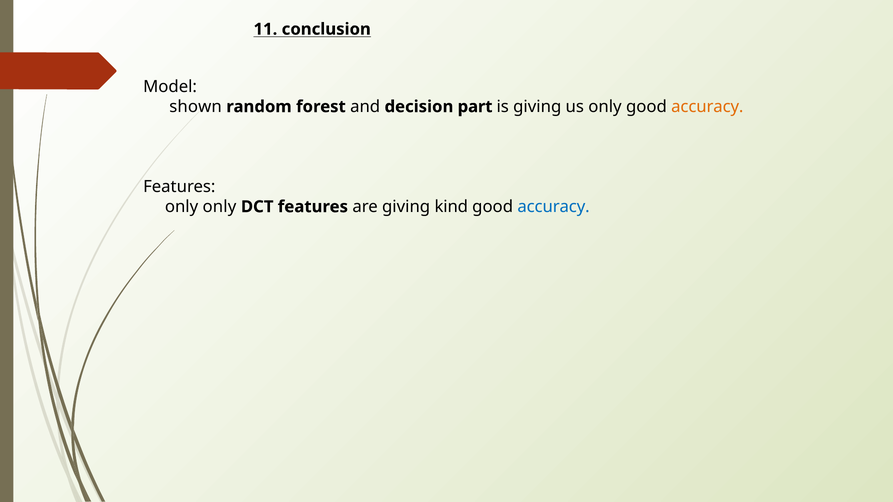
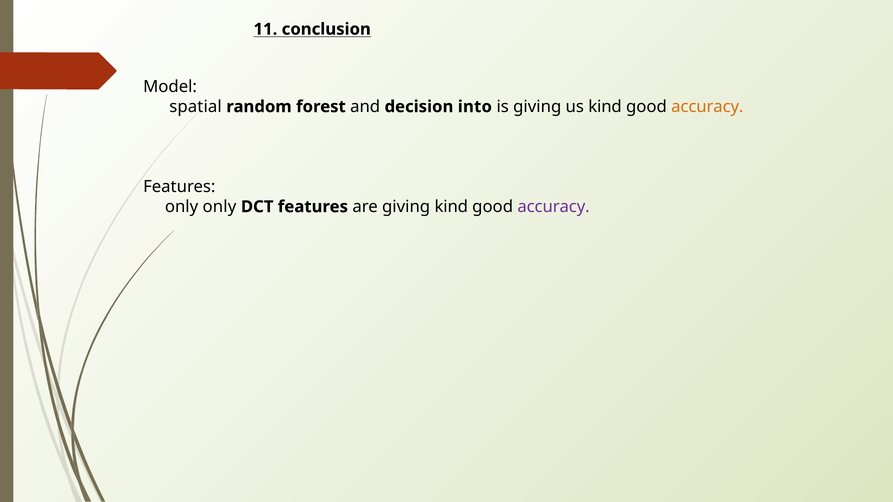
shown: shown -> spatial
part: part -> into
us only: only -> kind
accuracy at (554, 207) colour: blue -> purple
